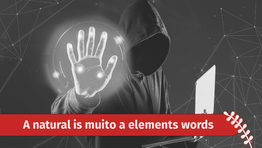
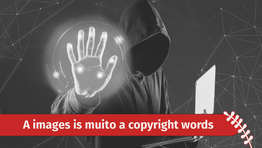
natural: natural -> images
elements: elements -> copyright
